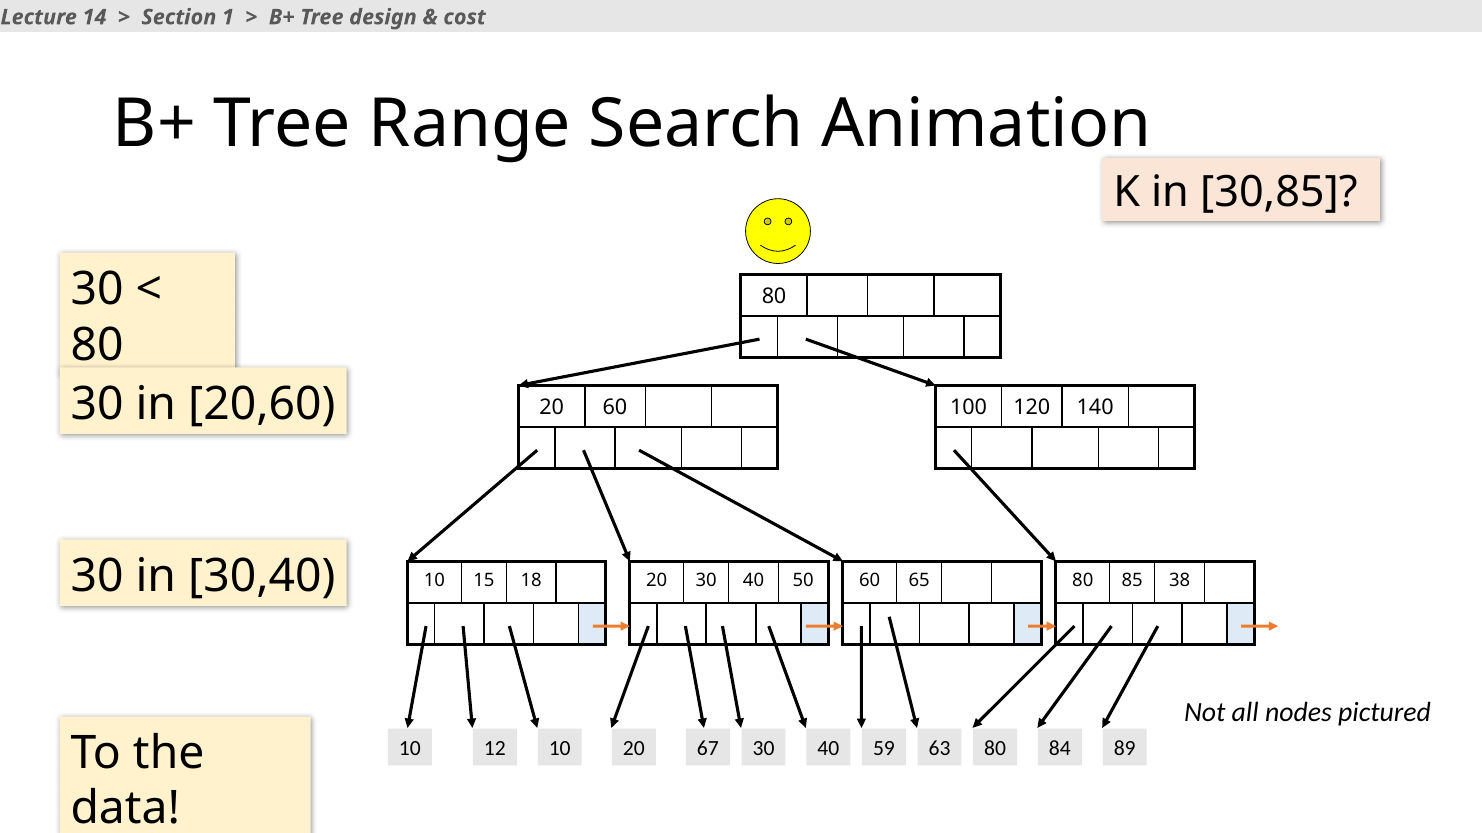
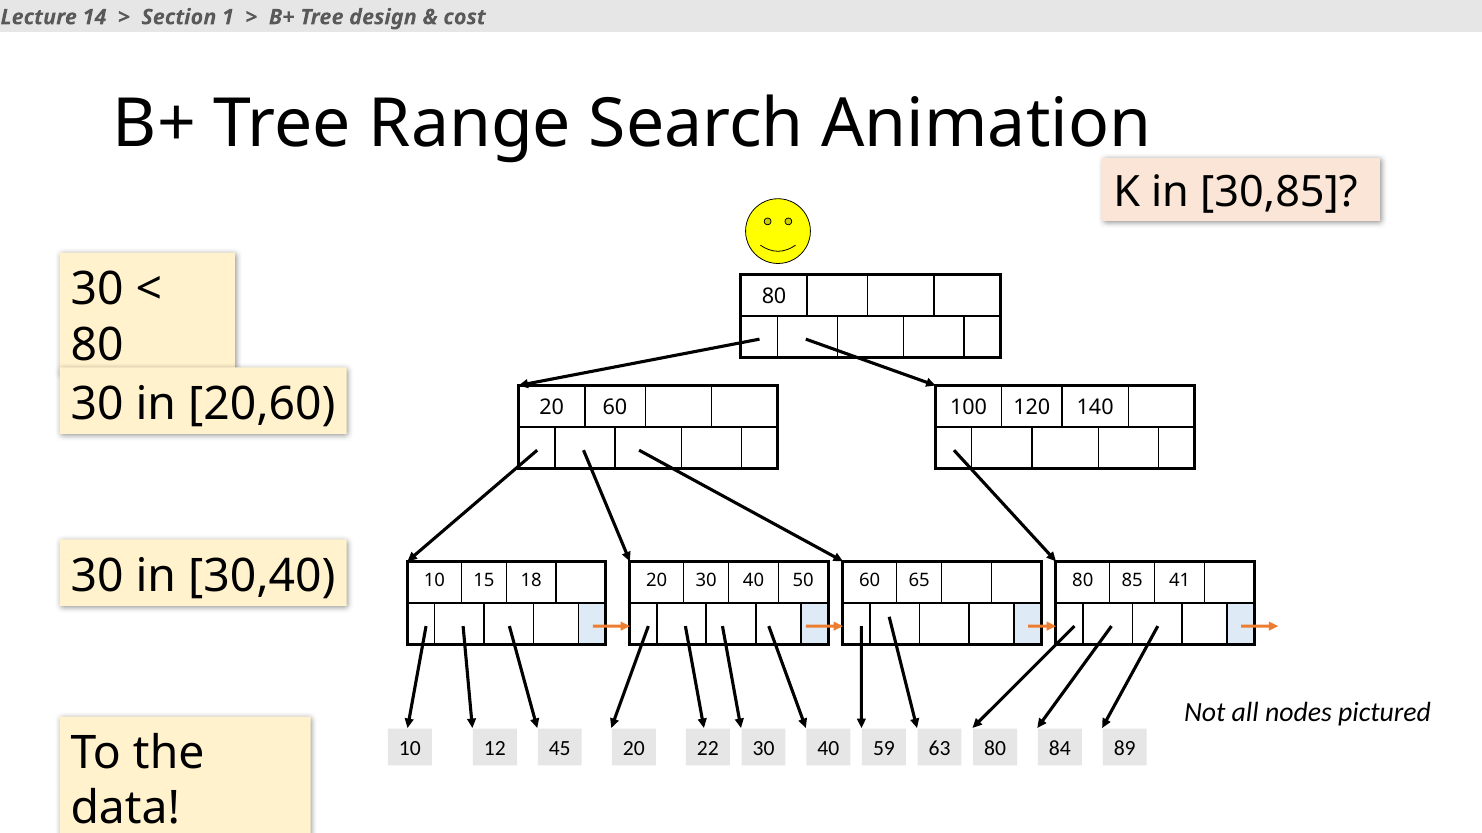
38: 38 -> 41
12 10: 10 -> 45
67: 67 -> 22
